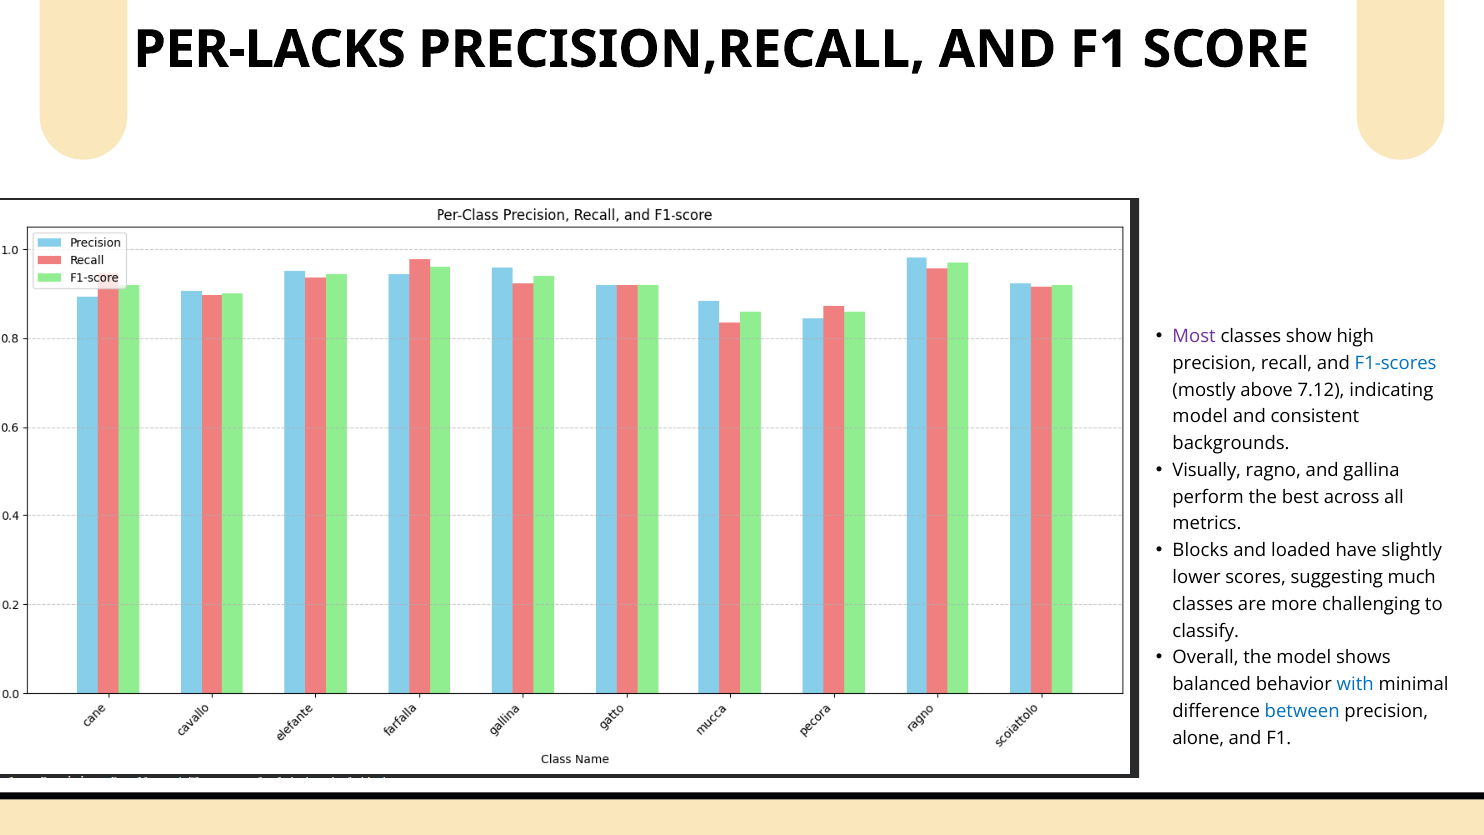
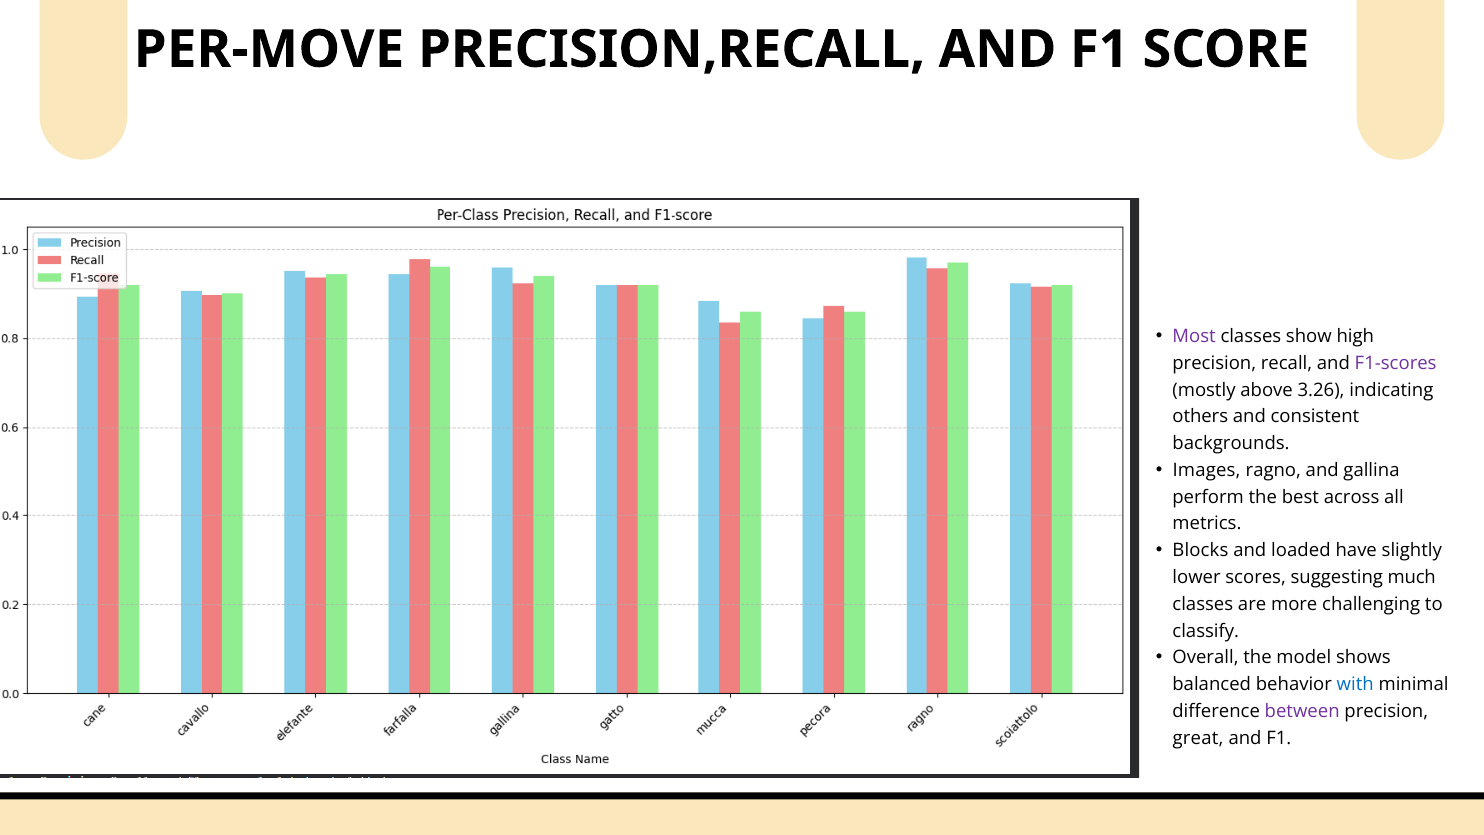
PER-LACKS: PER-LACKS -> PER-MOVE
F1-scores colour: blue -> purple
7.12: 7.12 -> 3.26
model at (1200, 417): model -> others
Visually: Visually -> Images
between colour: blue -> purple
alone: alone -> great
